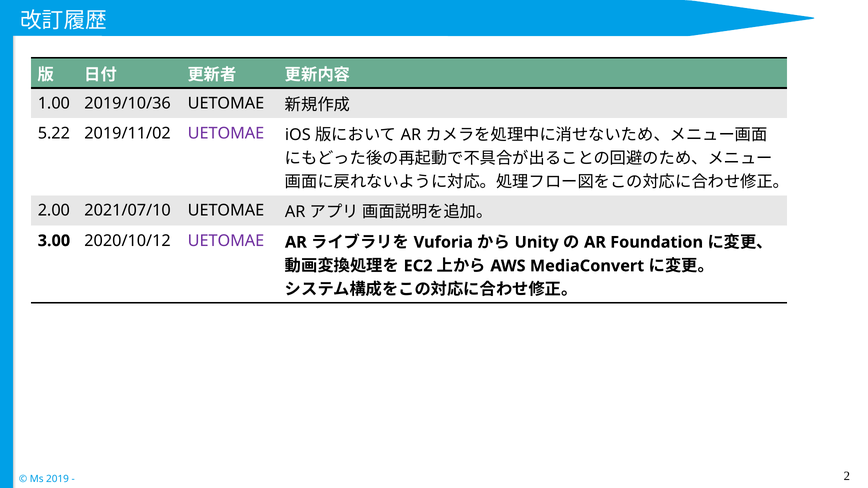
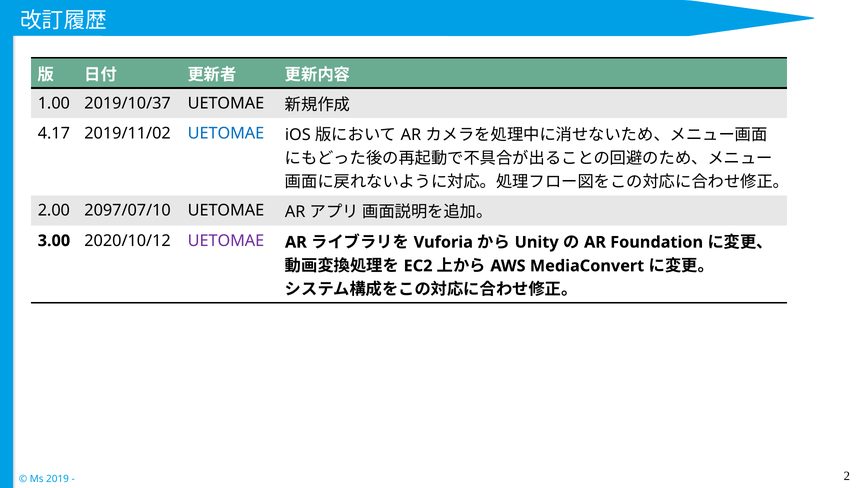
2019/10/36: 2019/10/36 -> 2019/10/37
5.22: 5.22 -> 4.17
UETOMAE at (226, 133) colour: purple -> blue
2021/07/10: 2021/07/10 -> 2097/07/10
